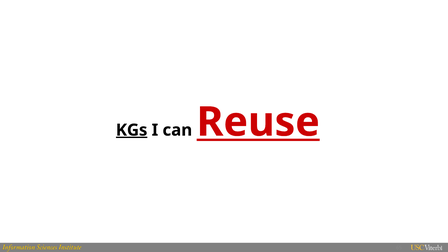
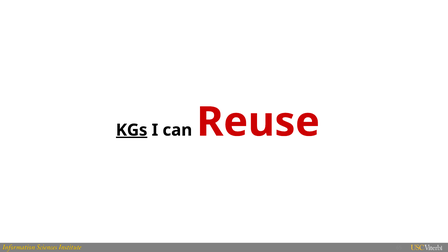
Reuse underline: present -> none
